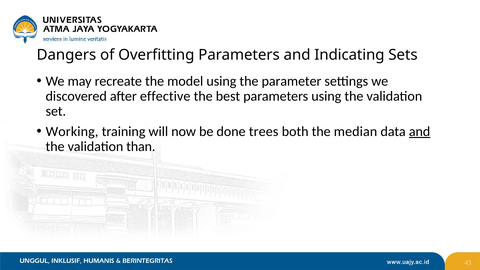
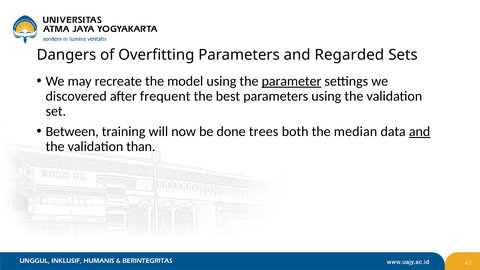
Indicating: Indicating -> Regarded
parameter underline: none -> present
effective: effective -> frequent
Working: Working -> Between
